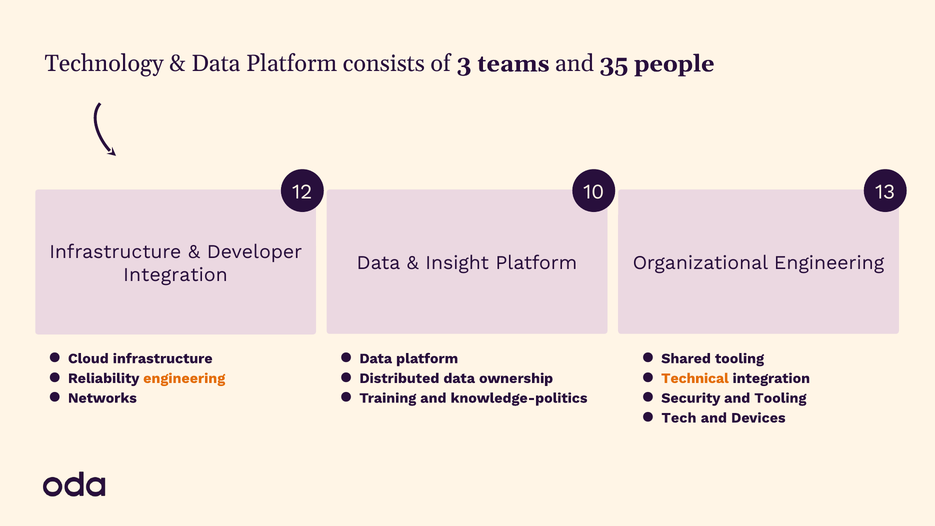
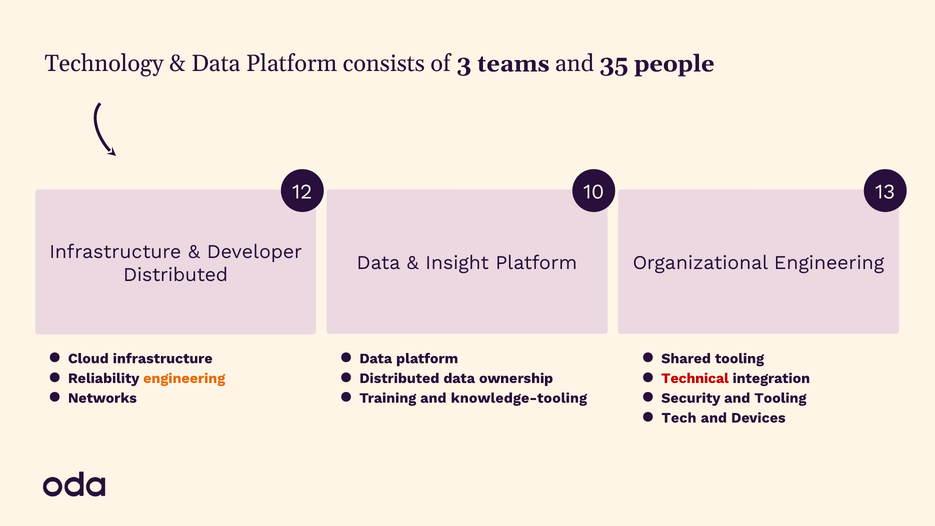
Integration at (176, 275): Integration -> Distributed
Technical colour: orange -> red
knowledge-politics: knowledge-politics -> knowledge-tooling
